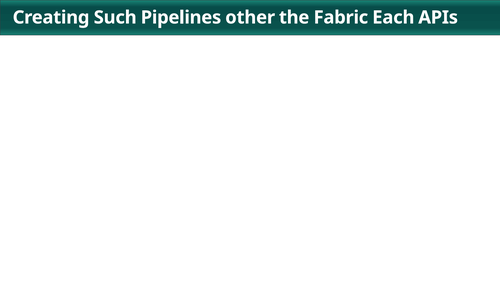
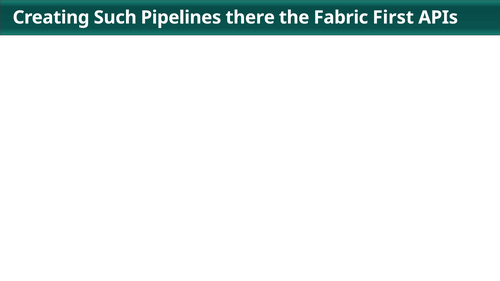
other: other -> there
Each: Each -> First
